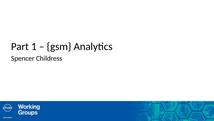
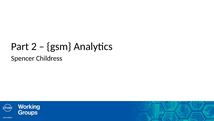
1: 1 -> 2
